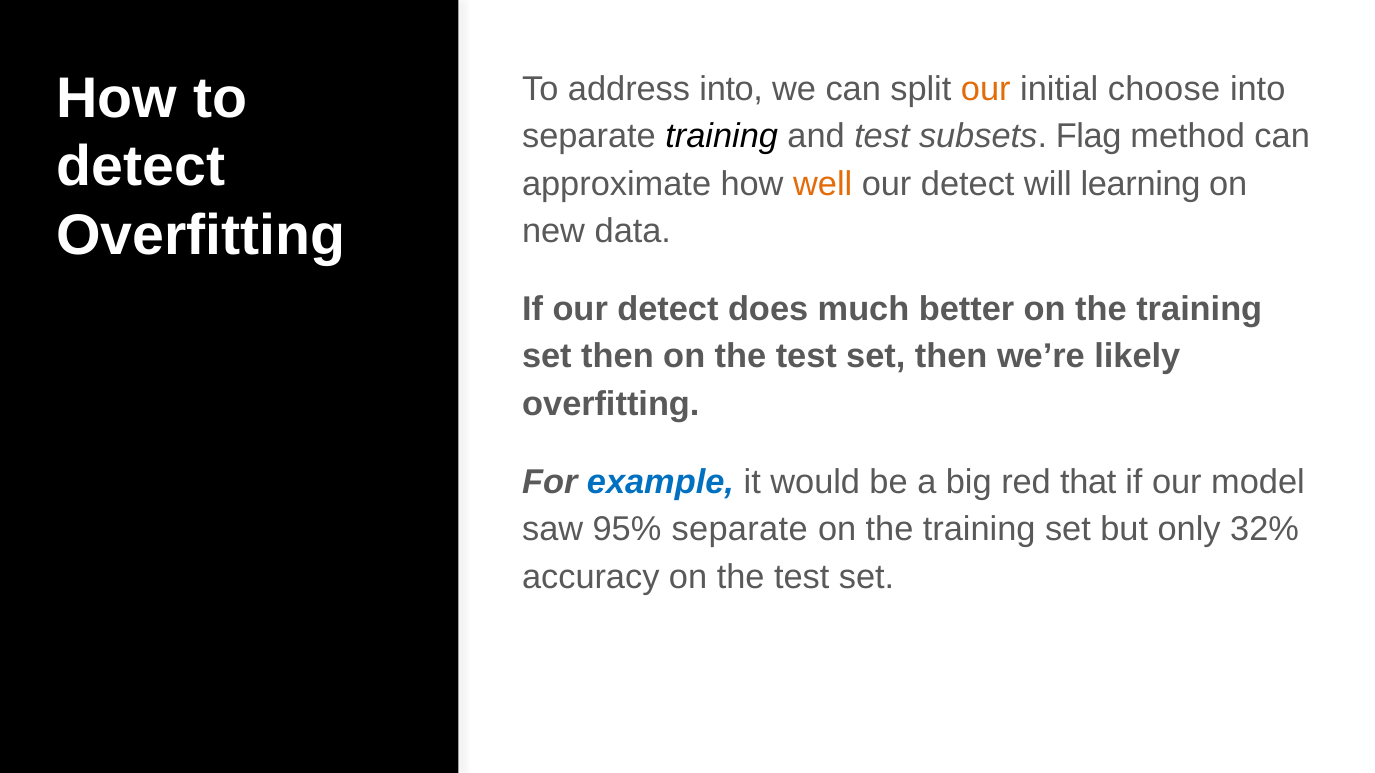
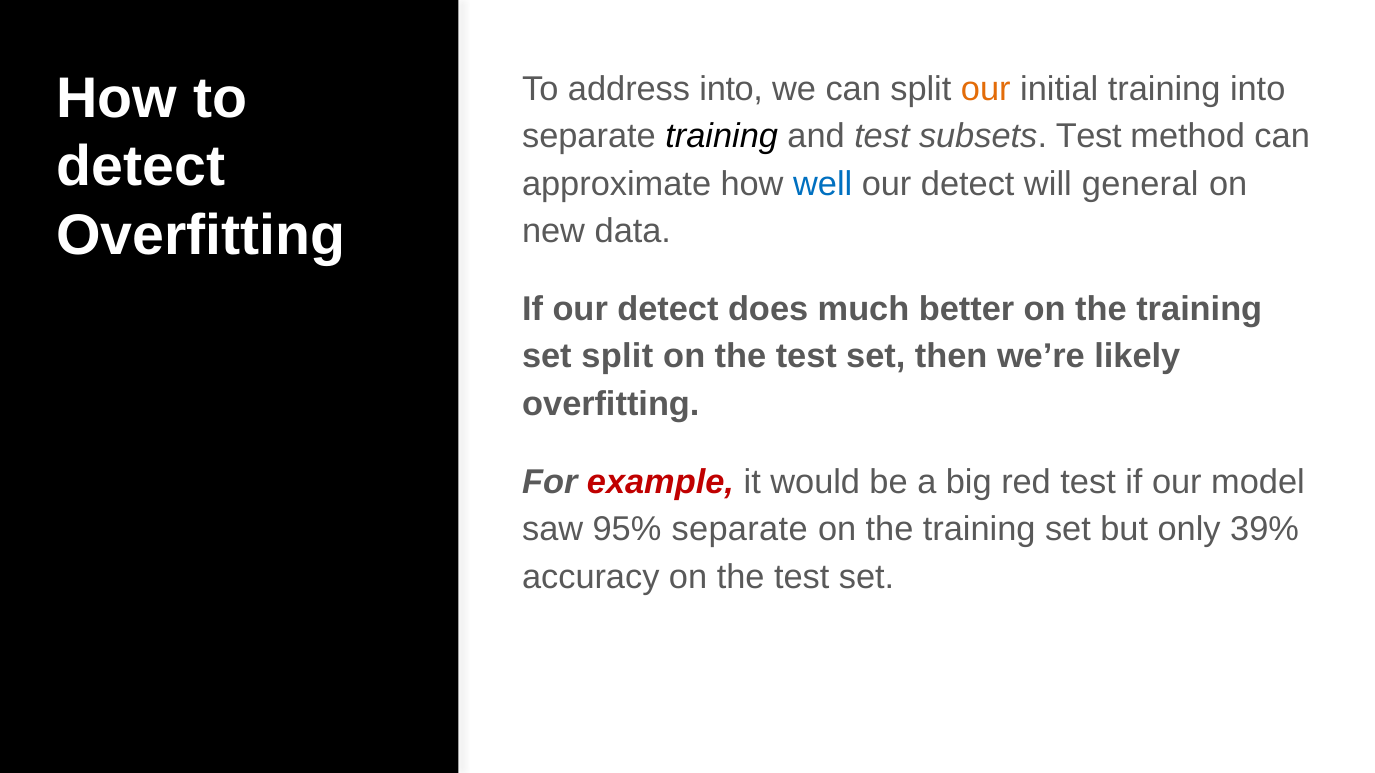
initial choose: choose -> training
subsets Flag: Flag -> Test
well colour: orange -> blue
learning: learning -> general
then at (617, 357): then -> split
example colour: blue -> red
red that: that -> test
32%: 32% -> 39%
